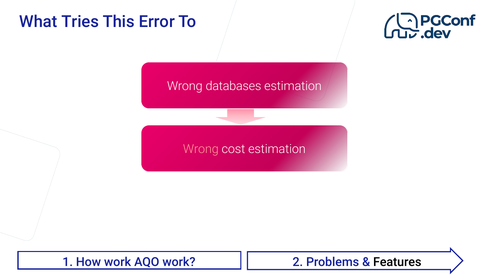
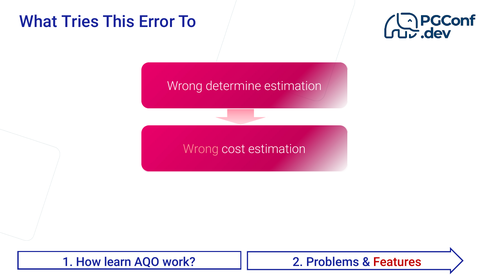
databases: databases -> determine
How work: work -> learn
Features colour: black -> red
